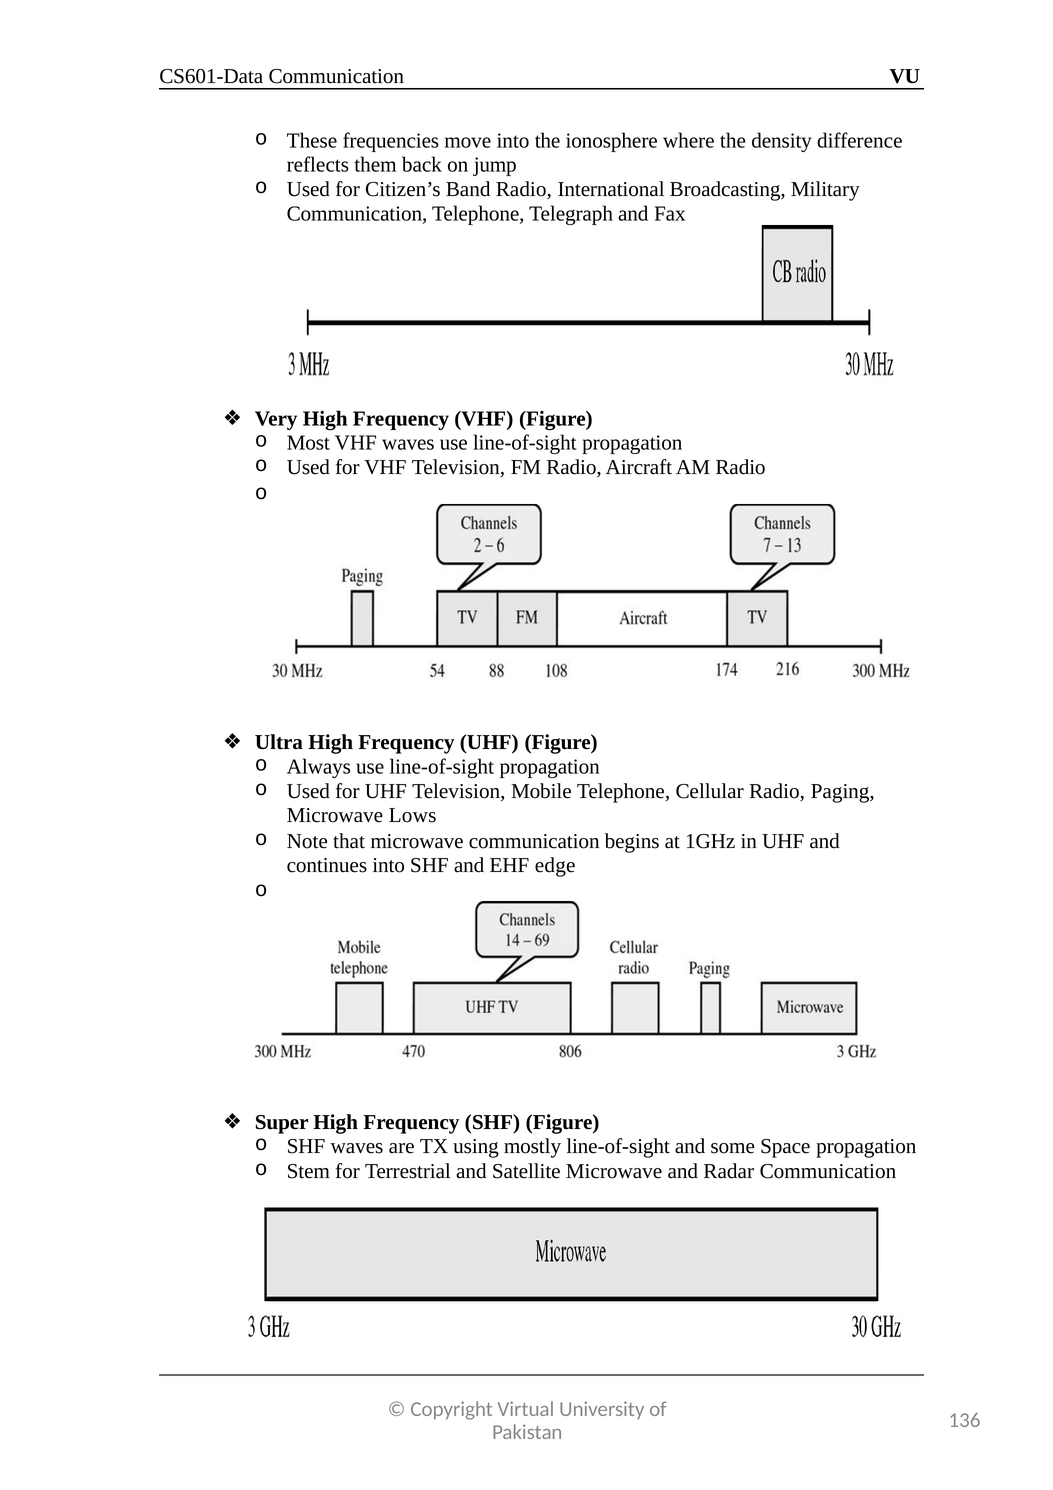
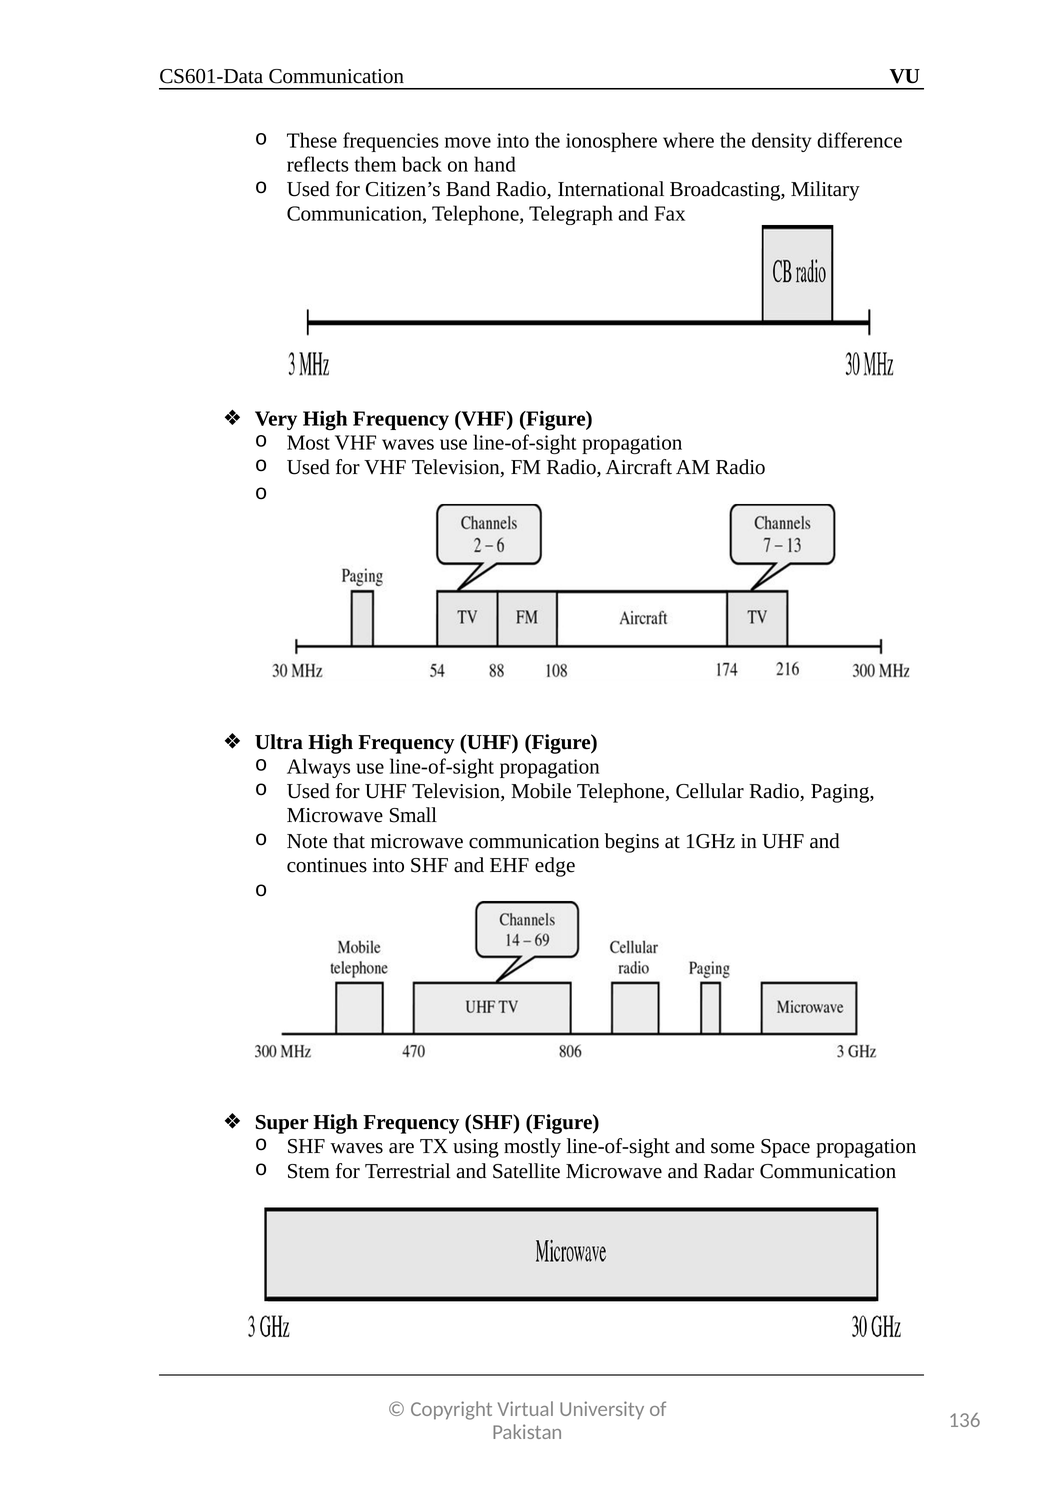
jump: jump -> hand
Lows: Lows -> Small
